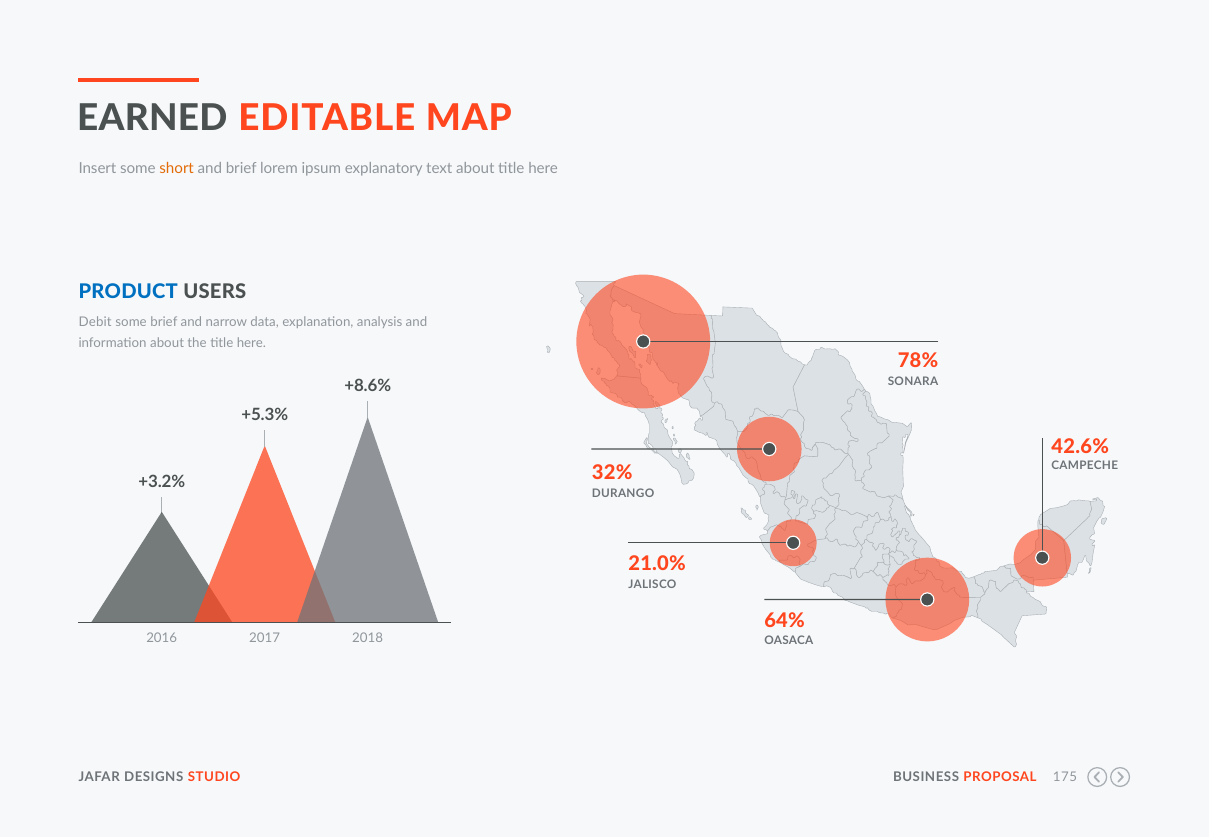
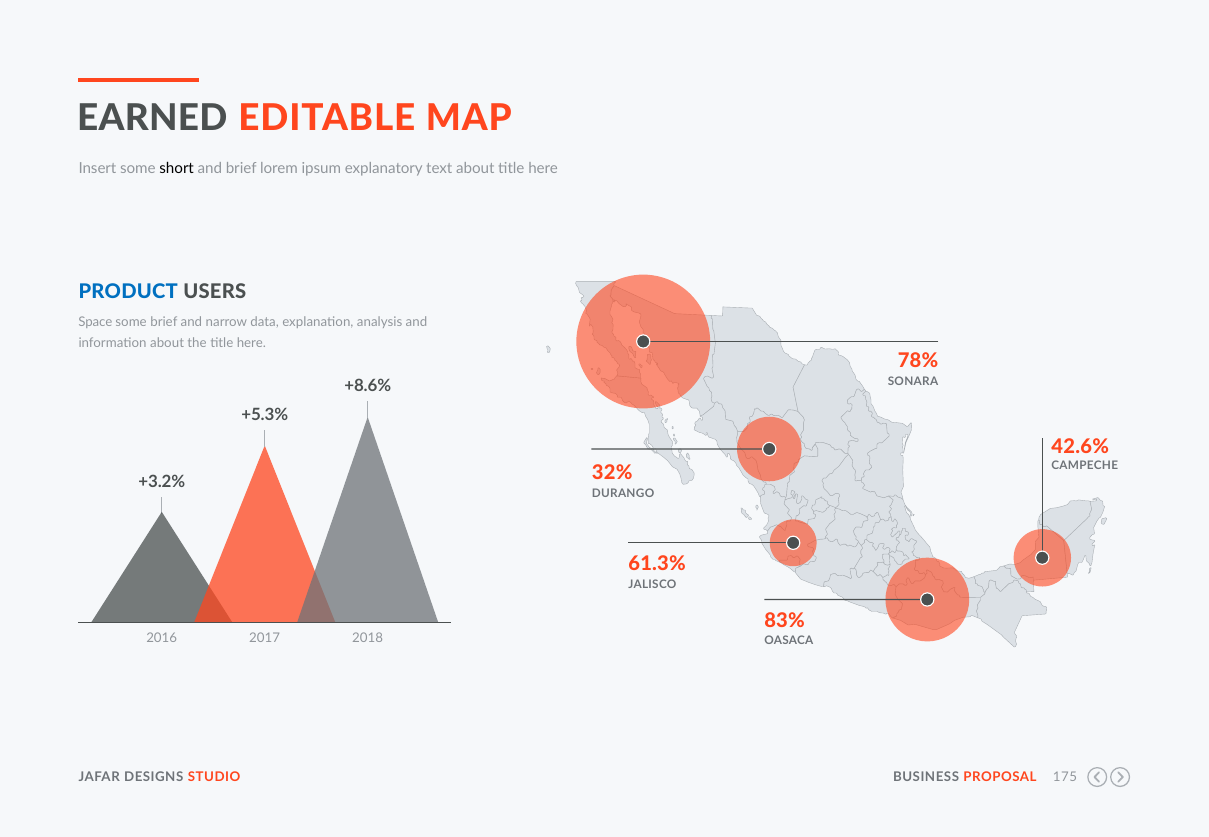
short colour: orange -> black
Debit: Debit -> Space
21.0%: 21.0% -> 61.3%
64%: 64% -> 83%
